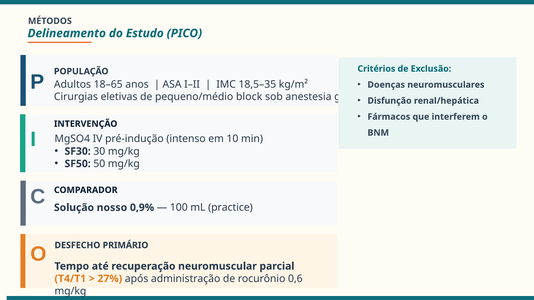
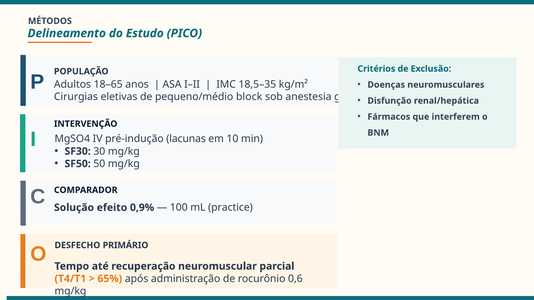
intenso: intenso -> lacunas
nosso: nosso -> efeito
27%: 27% -> 65%
